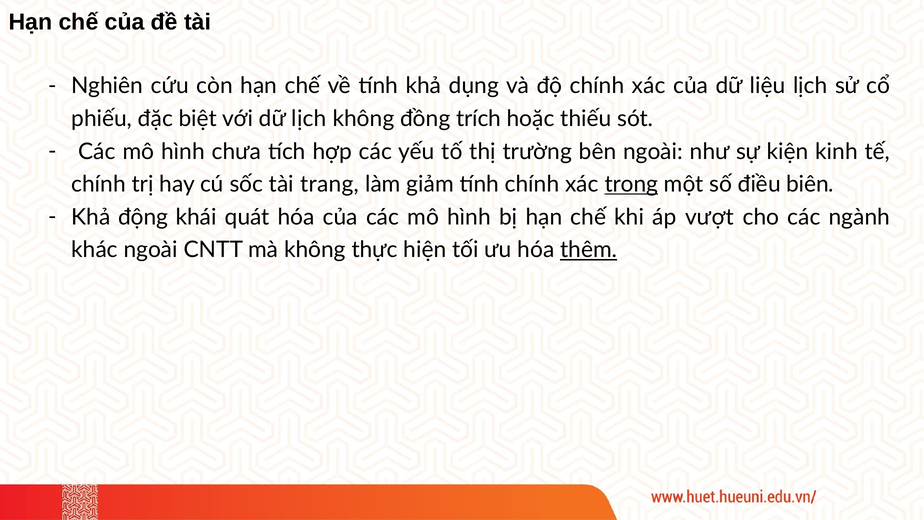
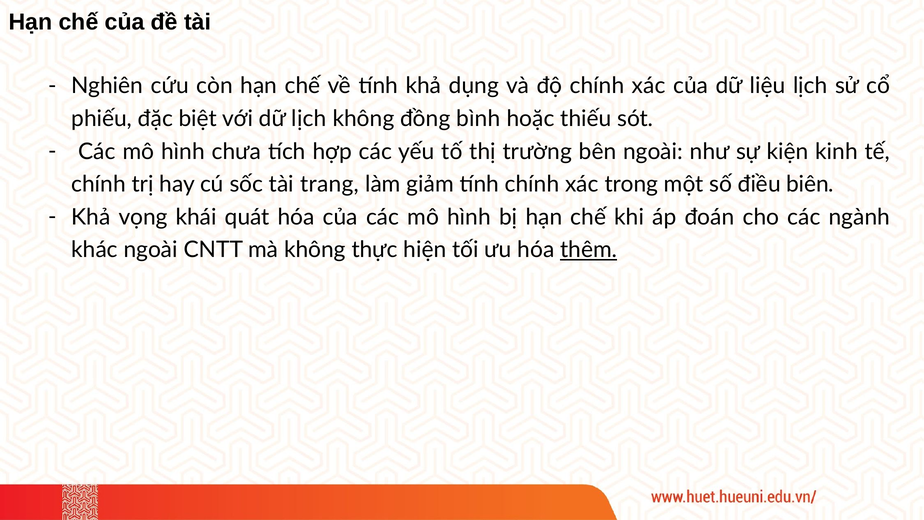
trích: trích -> bình
trong underline: present -> none
động: động -> vọng
vượt: vượt -> đoán
